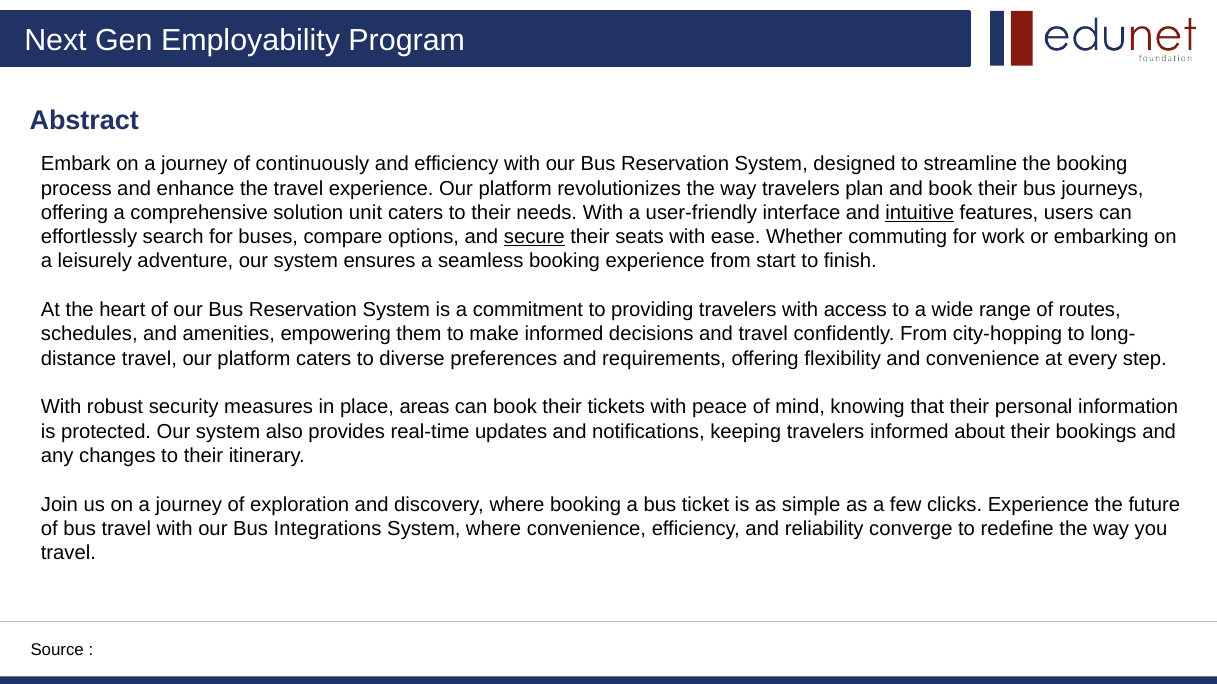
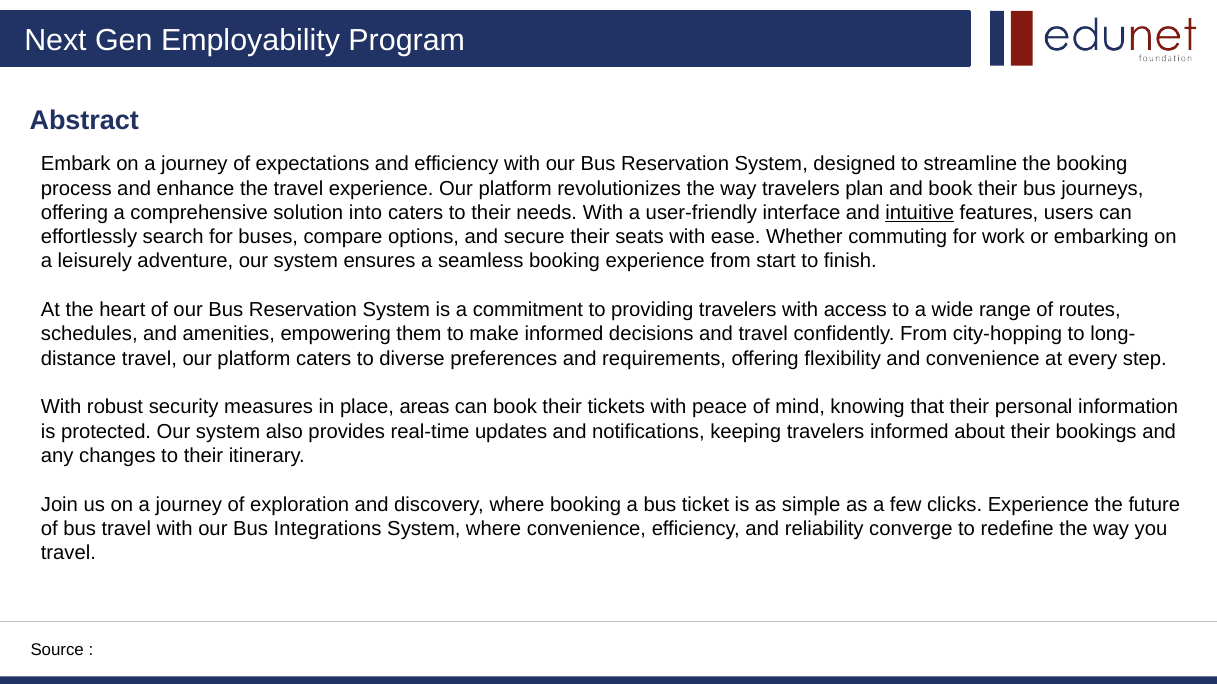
continuously: continuously -> expectations
unit: unit -> into
secure underline: present -> none
